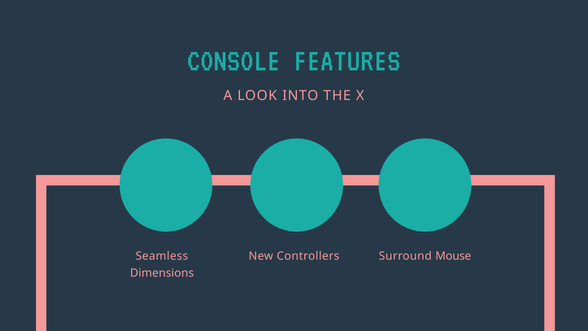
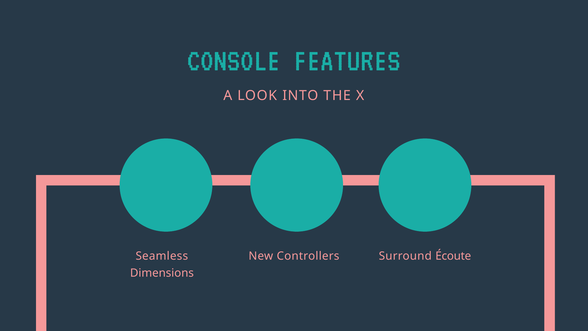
Mouse: Mouse -> Écoute
